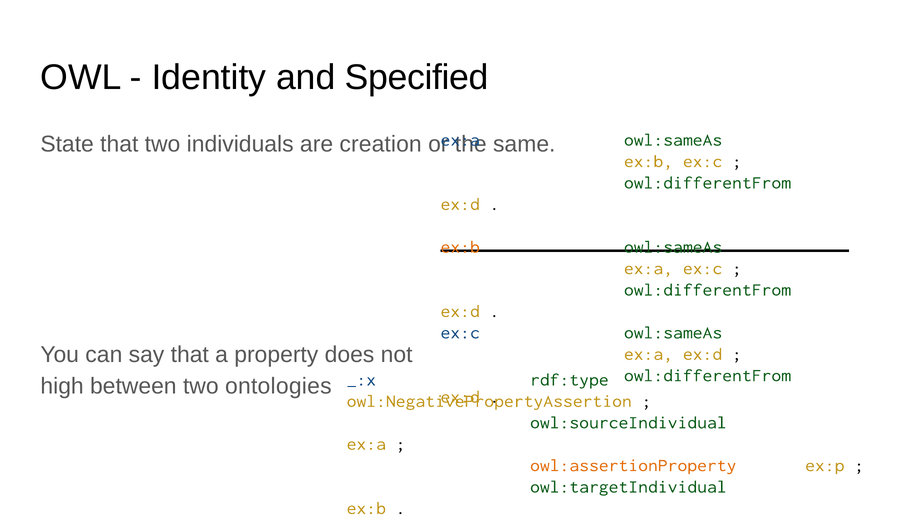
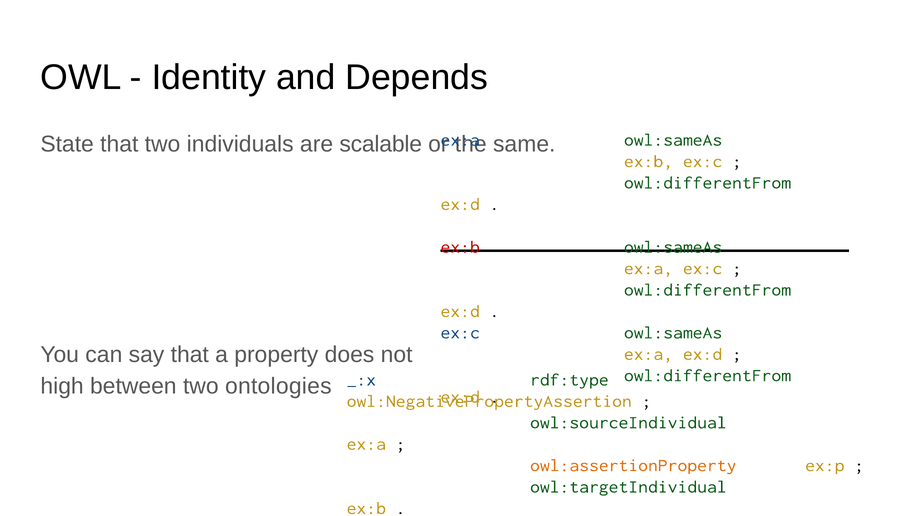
Specified: Specified -> Depends
creation: creation -> scalable
ex:b at (460, 247) colour: orange -> red
